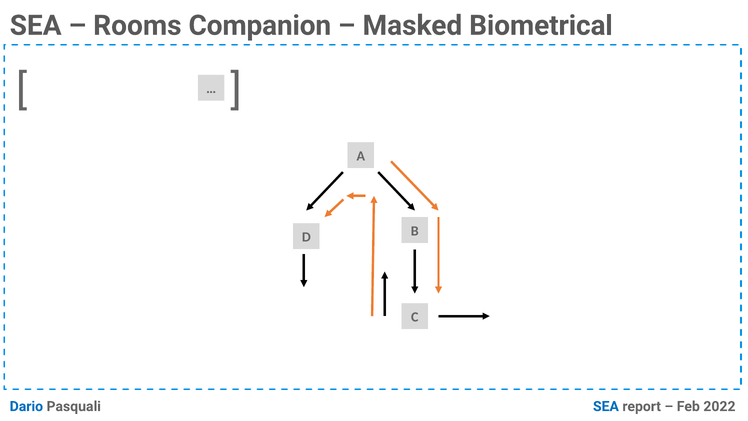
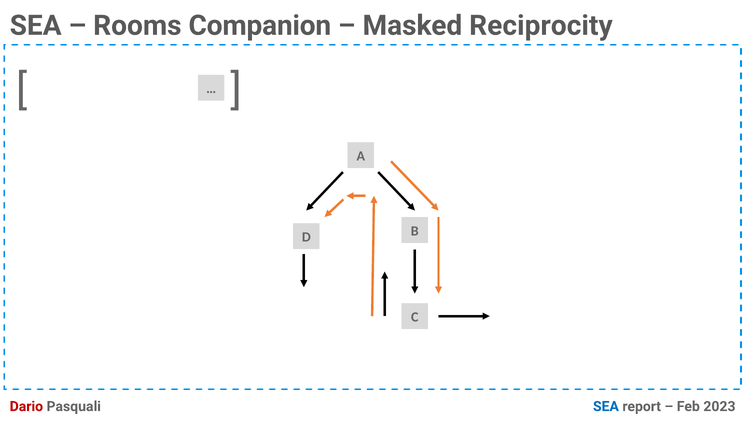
Biometrical: Biometrical -> Reciprocity
Dario colour: blue -> red
2022: 2022 -> 2023
